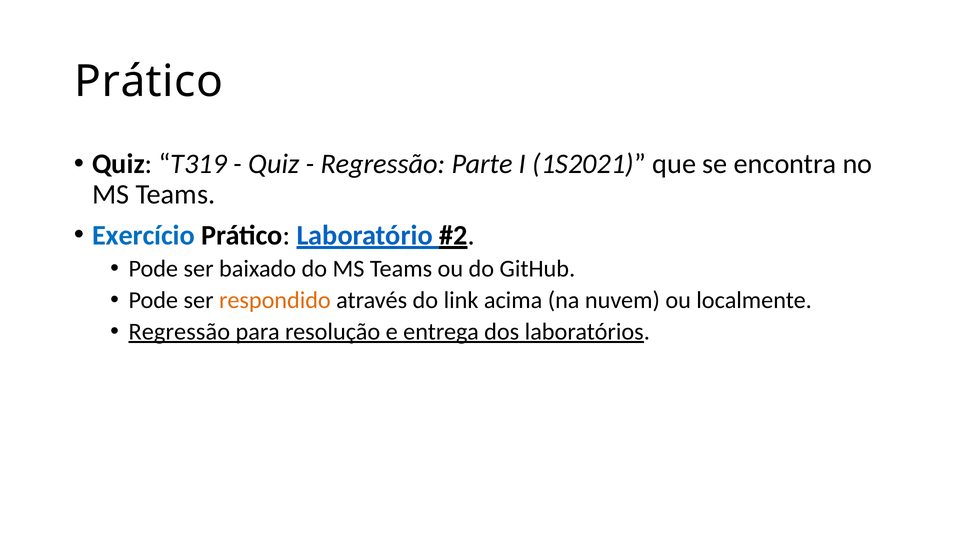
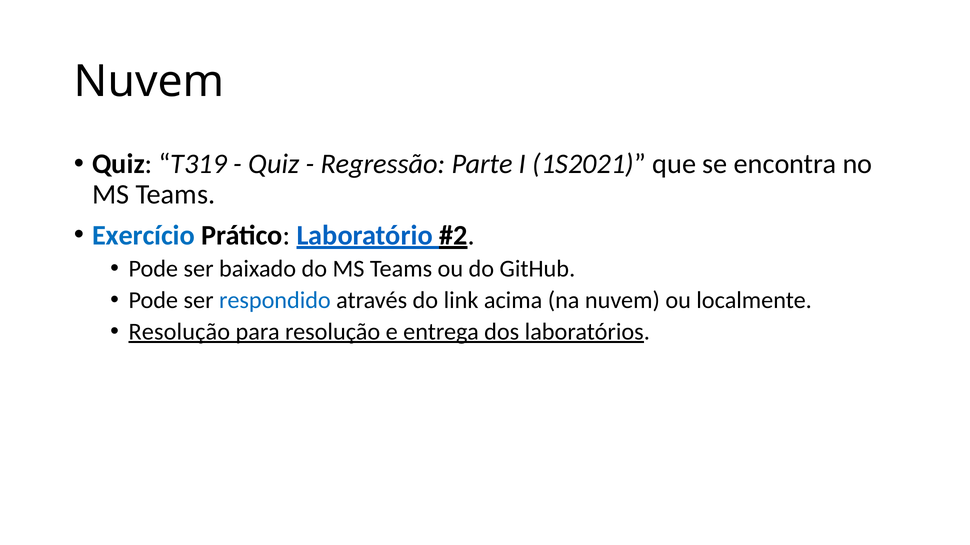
Prático at (149, 81): Prático -> Nuvem
respondido colour: orange -> blue
Regressão at (179, 332): Regressão -> Resolução
